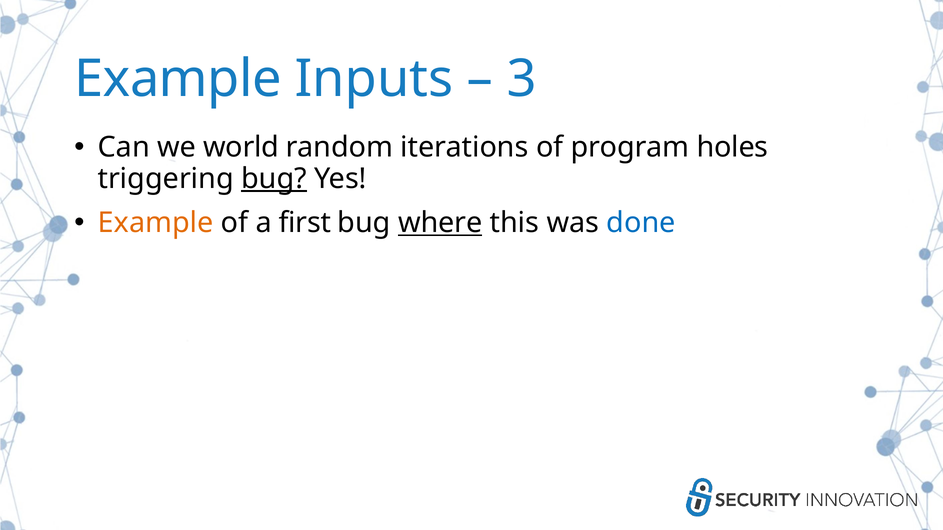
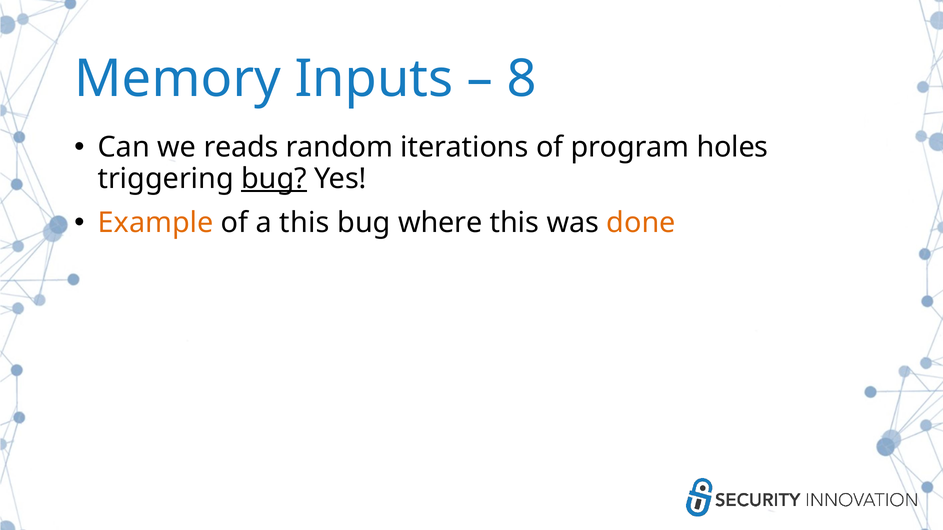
Example at (178, 79): Example -> Memory
3: 3 -> 8
world: world -> reads
a first: first -> this
where underline: present -> none
done colour: blue -> orange
